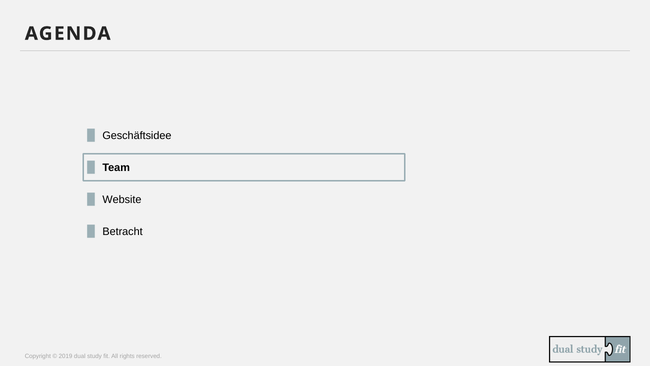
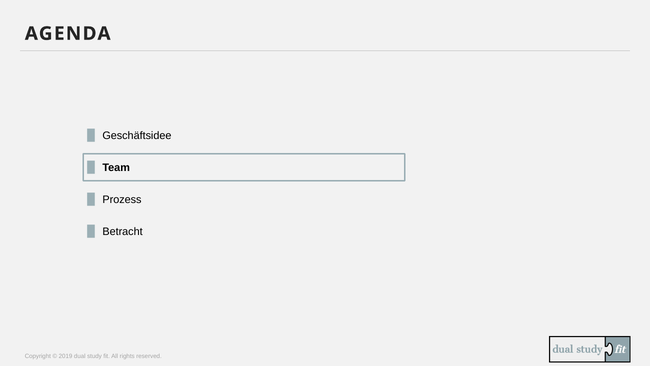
Website: Website -> Prozess
